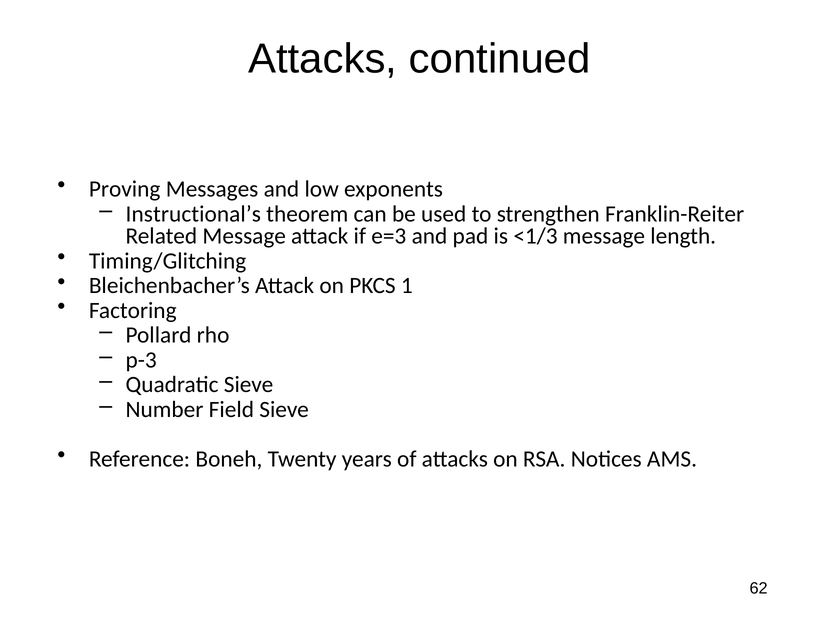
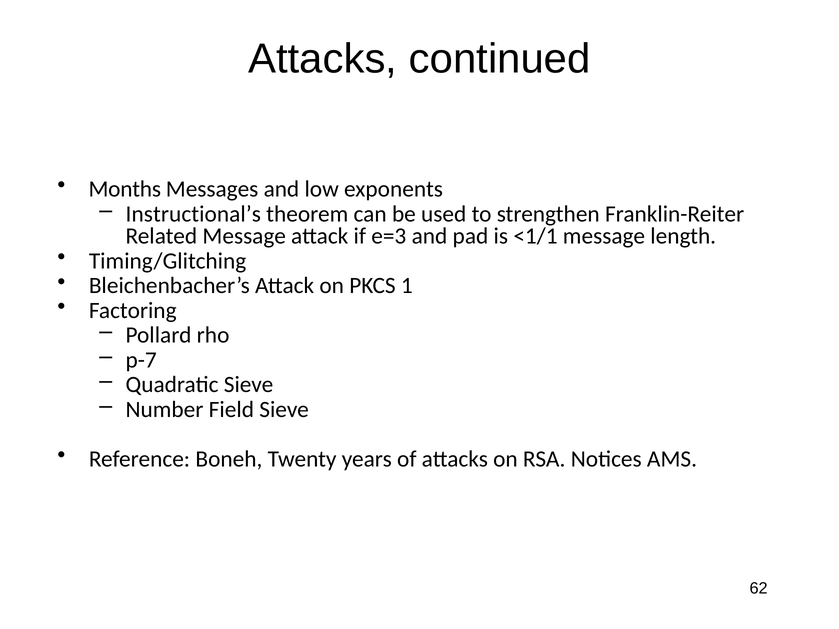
Proving: Proving -> Months
<1/3: <1/3 -> <1/1
p-3: p-3 -> p-7
